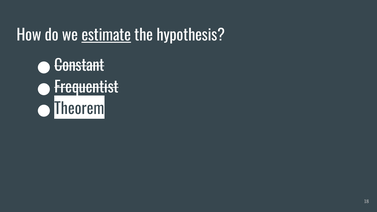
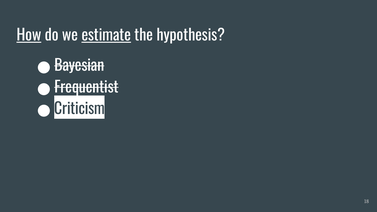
How underline: none -> present
Constant: Constant -> Bayesian
Theorem: Theorem -> Criticism
